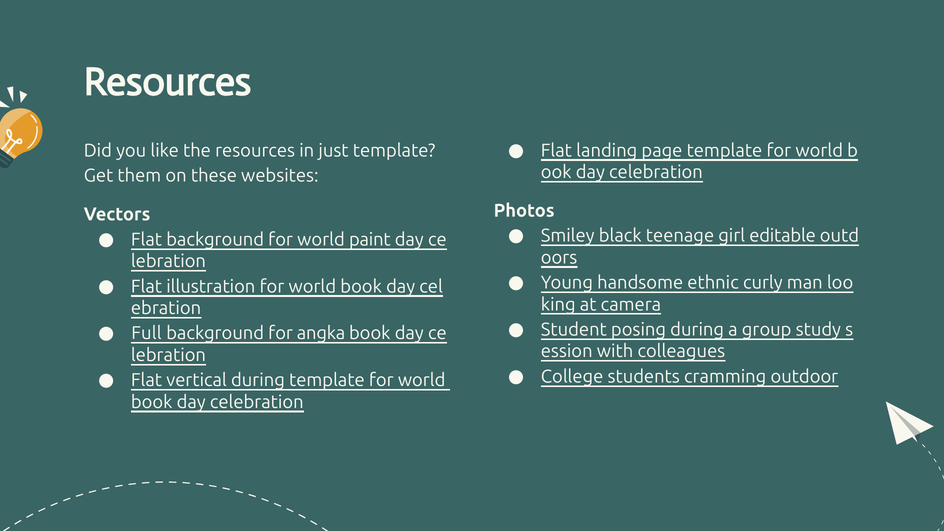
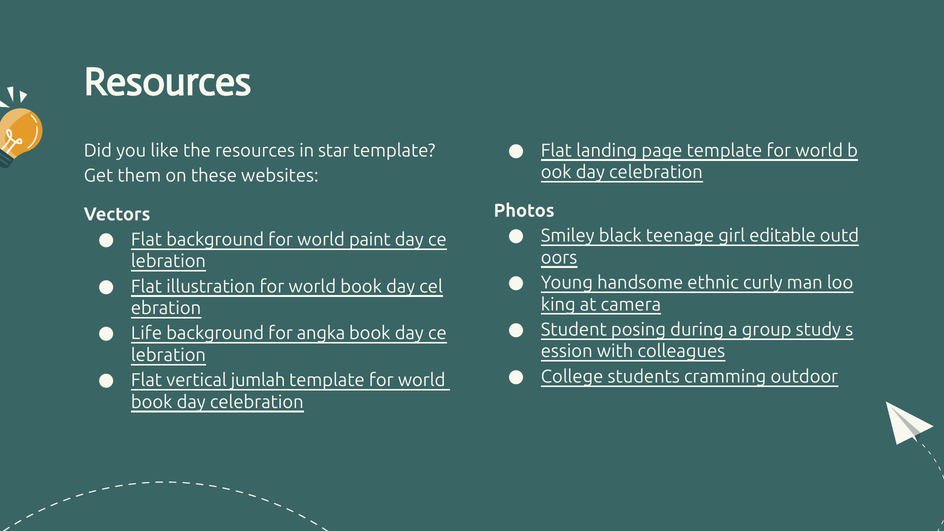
just: just -> star
Full: Full -> Life
vertical during: during -> jumlah
